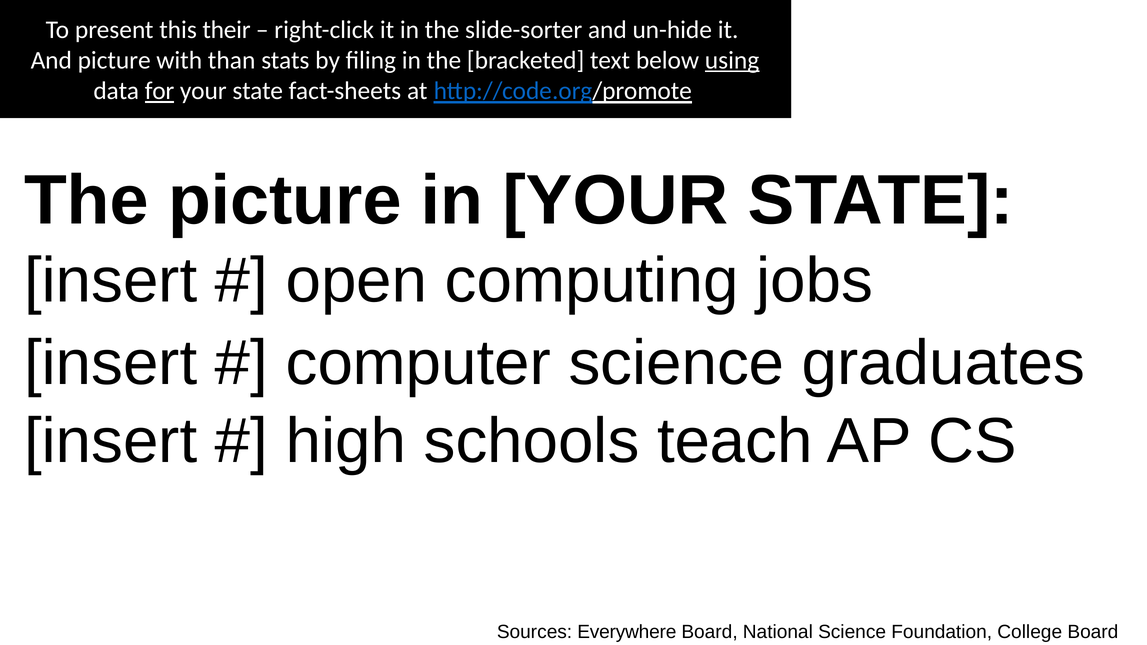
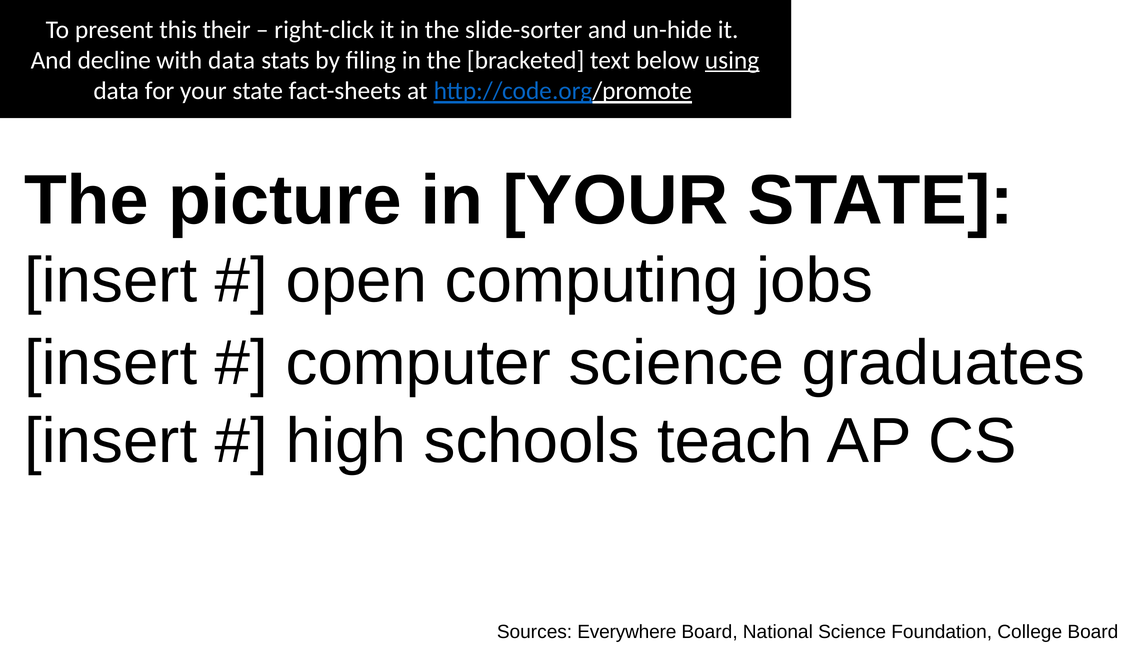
And picture: picture -> decline
with than: than -> data
for underline: present -> none
